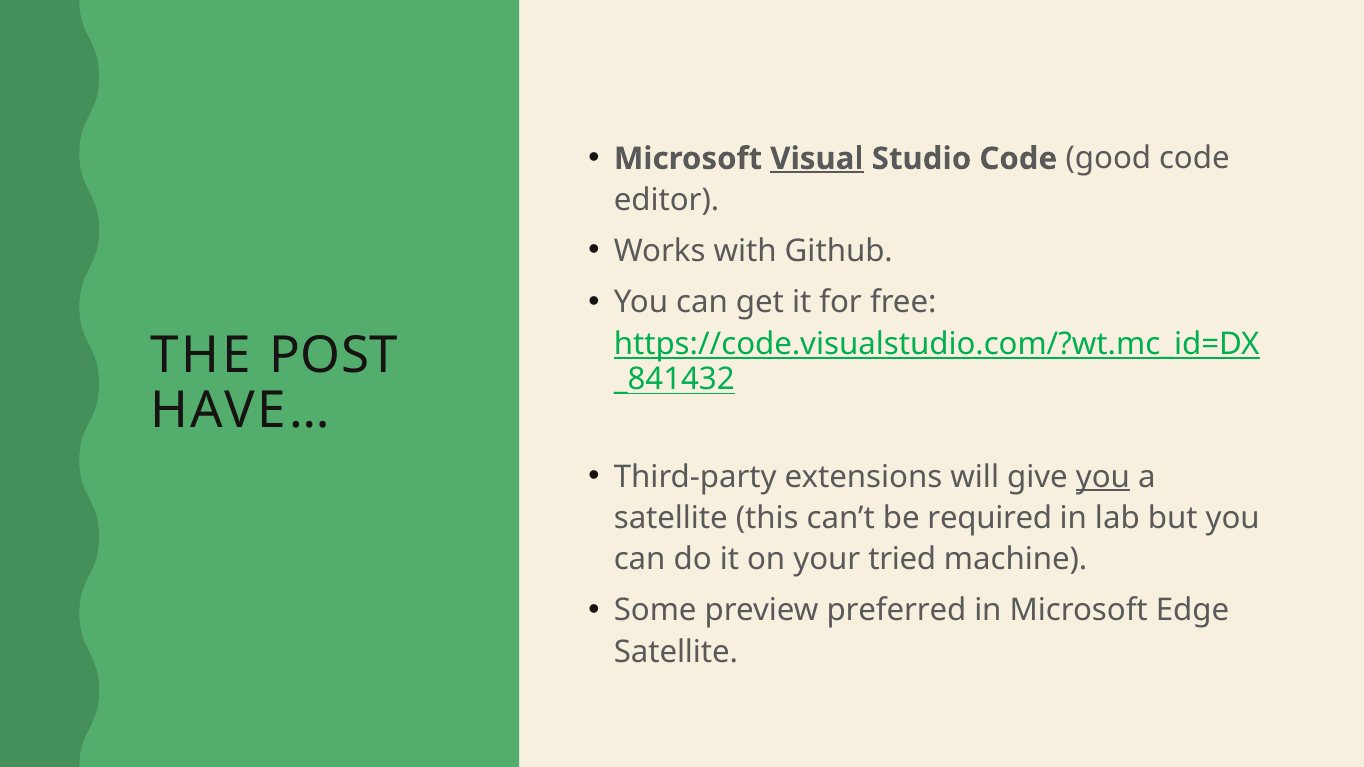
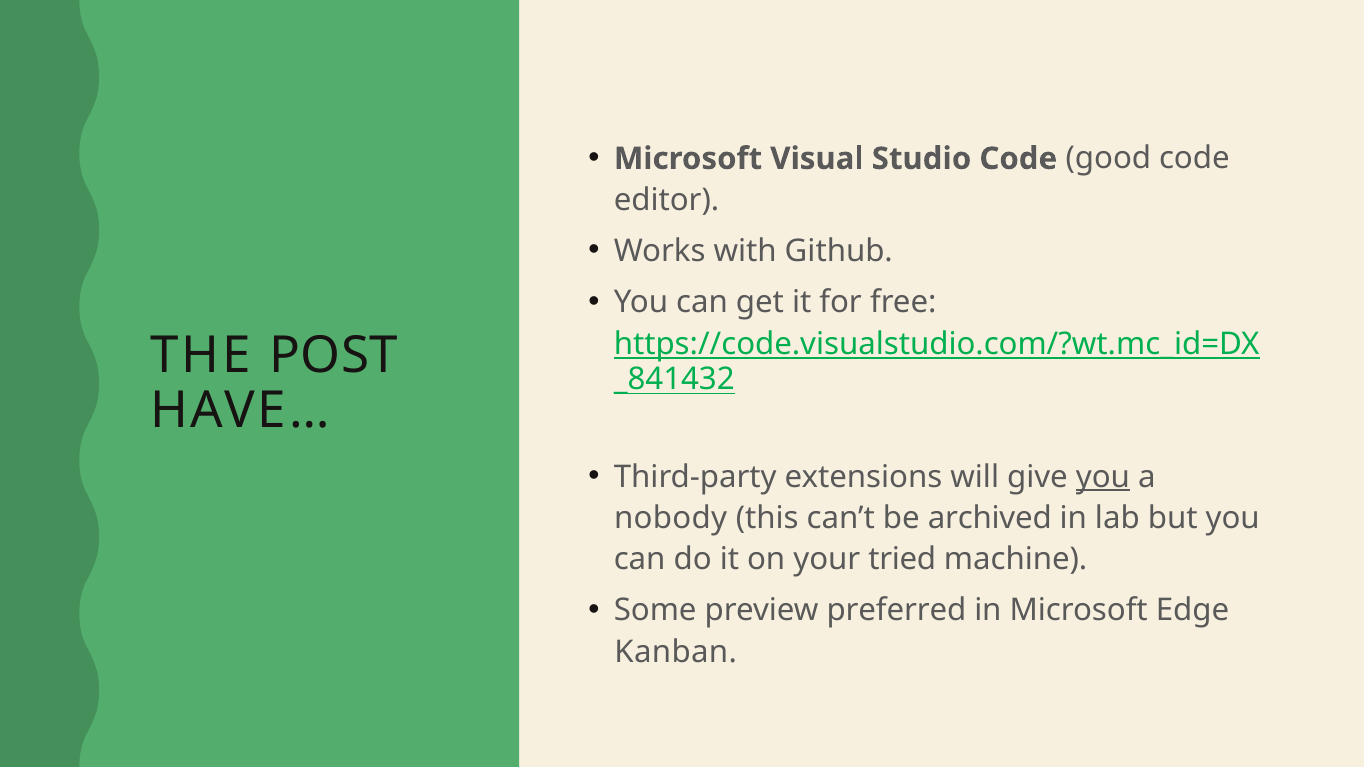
Visual underline: present -> none
satellite at (671, 518): satellite -> nobody
required: required -> archived
Satellite at (676, 652): Satellite -> Kanban
